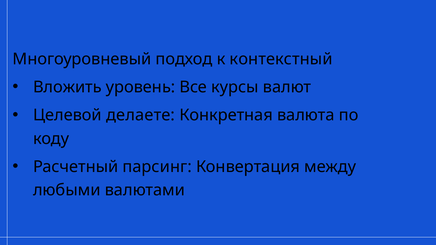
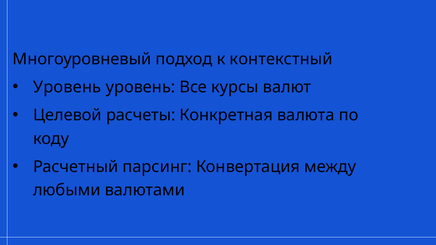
Вложить at (67, 87): Вложить -> Уровень
делаете: делаете -> расчеты
